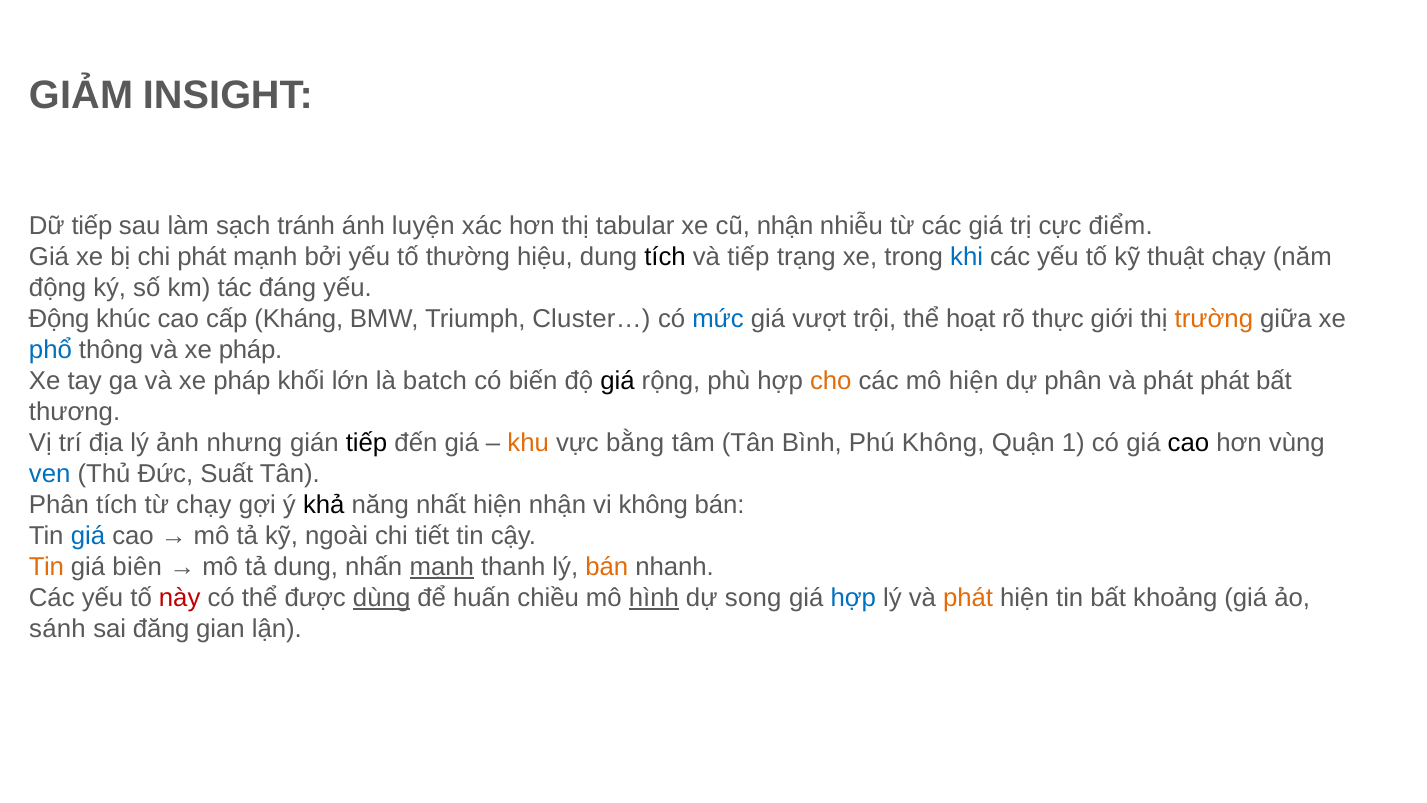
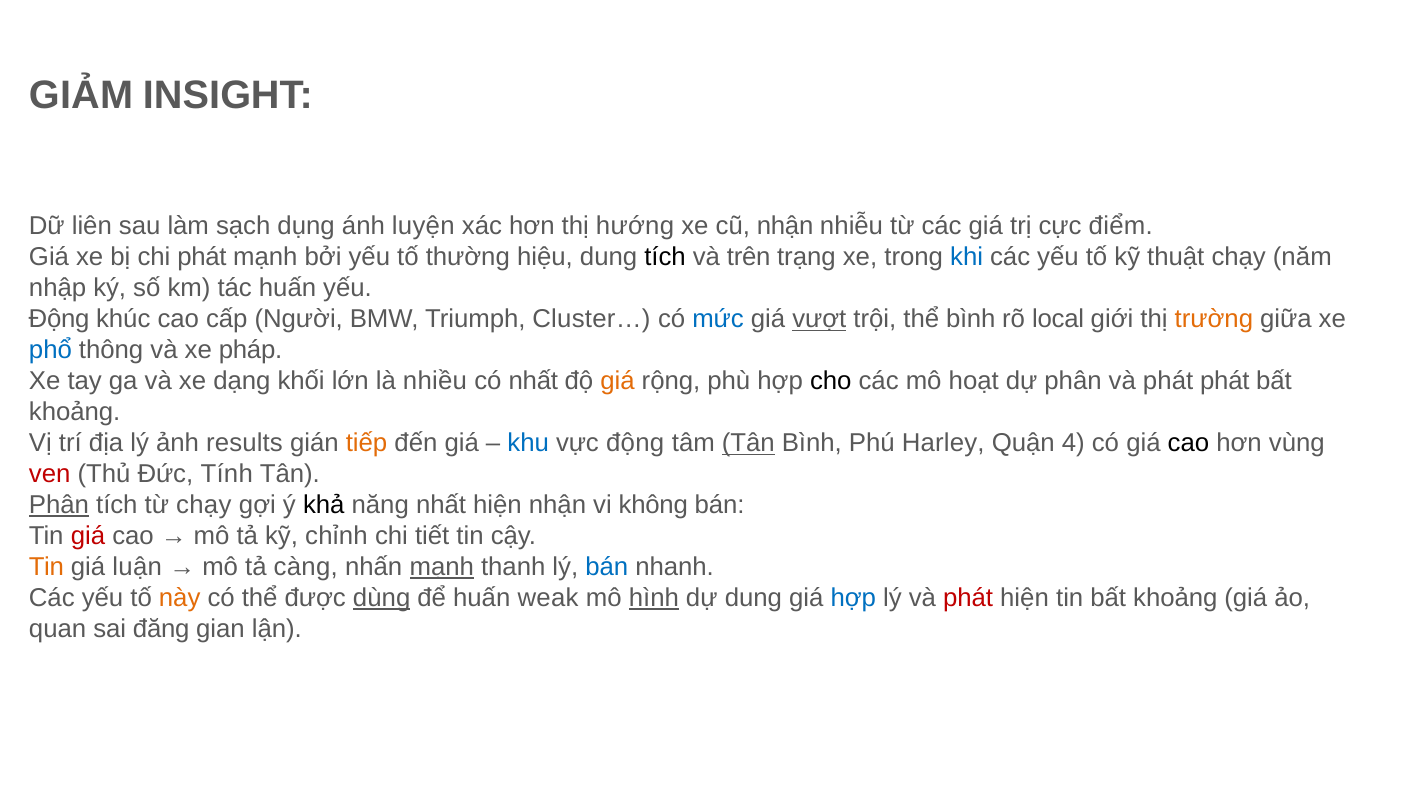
Dữ tiếp: tiếp -> liên
tránh: tránh -> dụng
tabular: tabular -> hướng
và tiếp: tiếp -> trên
động at (58, 288): động -> nhập
tác đáng: đáng -> huấn
Kháng: Kháng -> Người
vượt underline: none -> present
thể hoạt: hoạt -> bình
thực: thực -> local
ga và xe pháp: pháp -> dạng
batch: batch -> nhiều
có biến: biến -> nhất
giá at (617, 381) colour: black -> orange
cho colour: orange -> black
mô hiện: hiện -> hoạt
thương at (75, 412): thương -> khoảng
nhưng: nhưng -> results
tiếp at (367, 443) colour: black -> orange
khu colour: orange -> blue
vực bằng: bằng -> động
Tân at (748, 443) underline: none -> present
Phú Không: Không -> Harley
1: 1 -> 4
ven colour: blue -> red
Suất: Suất -> Tính
Phân at (59, 505) underline: none -> present
giá at (88, 536) colour: blue -> red
ngoài: ngoài -> chỉnh
biên: biên -> luận
tả dung: dung -> càng
bán at (607, 567) colour: orange -> blue
này colour: red -> orange
chiều: chiều -> weak
dự song: song -> dung
phát at (968, 598) colour: orange -> red
sánh: sánh -> quan
